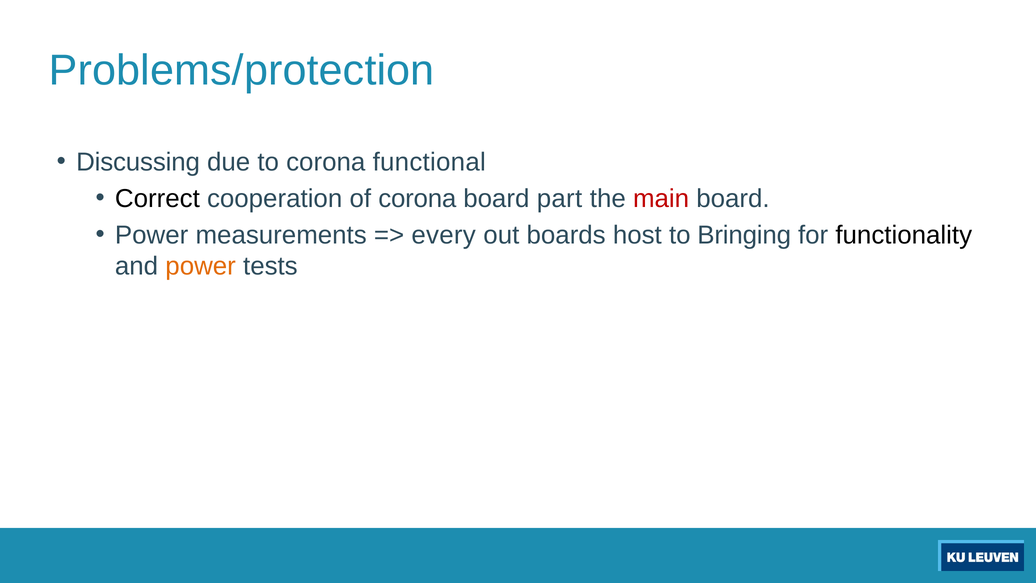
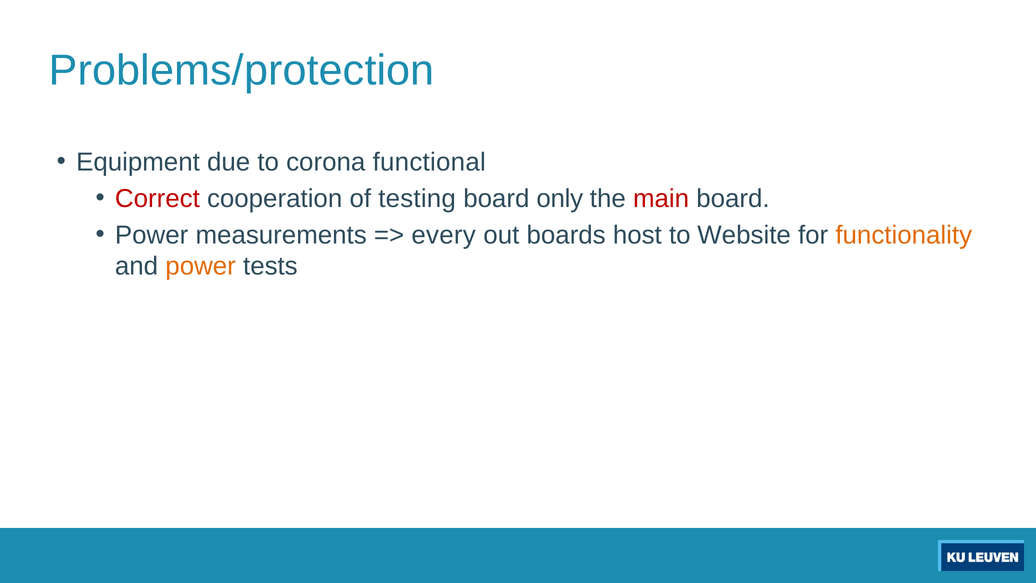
Discussing: Discussing -> Equipment
Correct colour: black -> red
of corona: corona -> testing
part: part -> only
Bringing: Bringing -> Website
functionality colour: black -> orange
